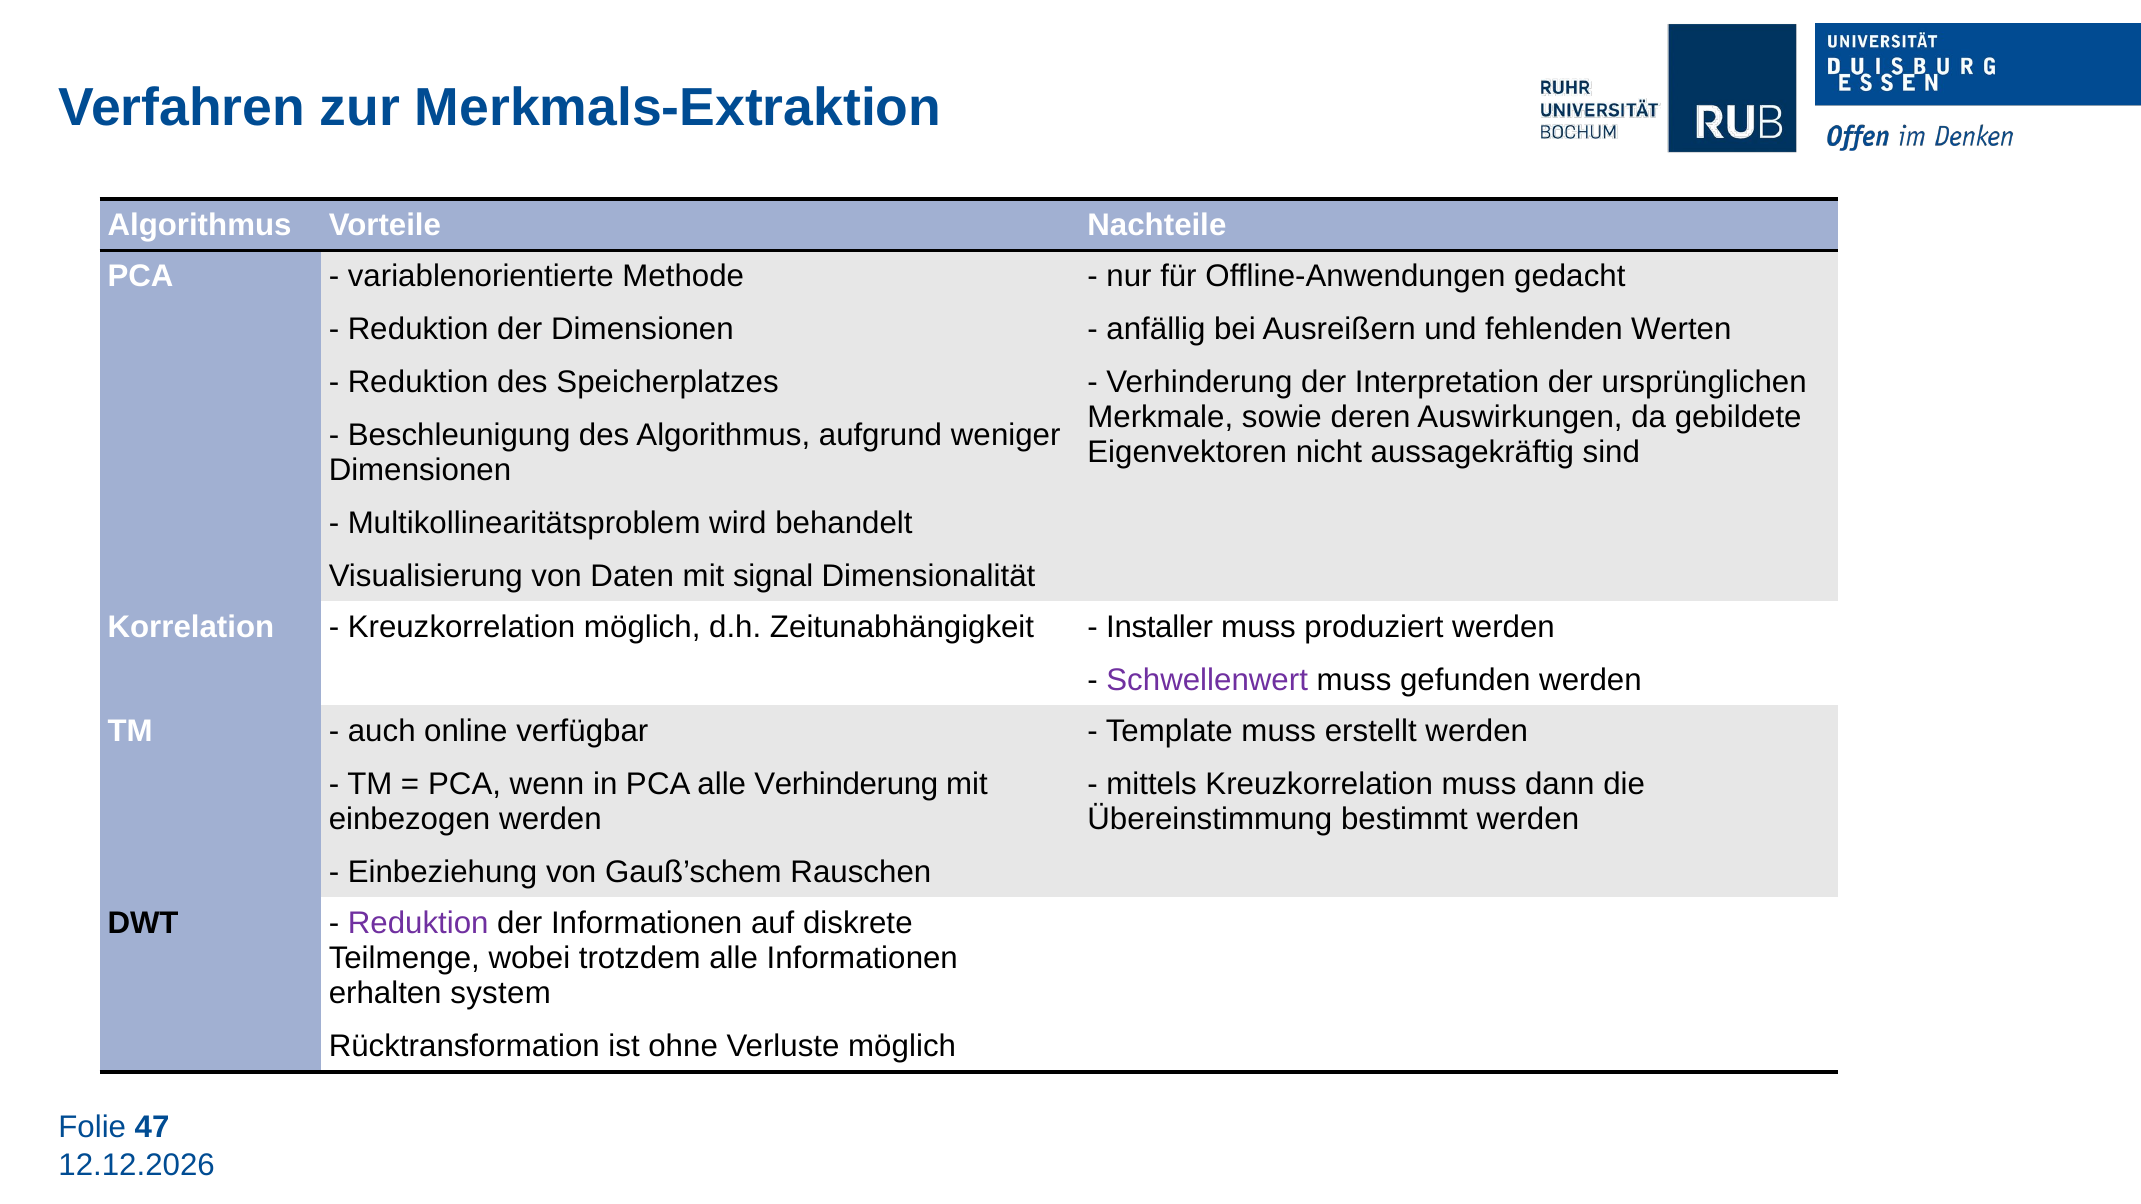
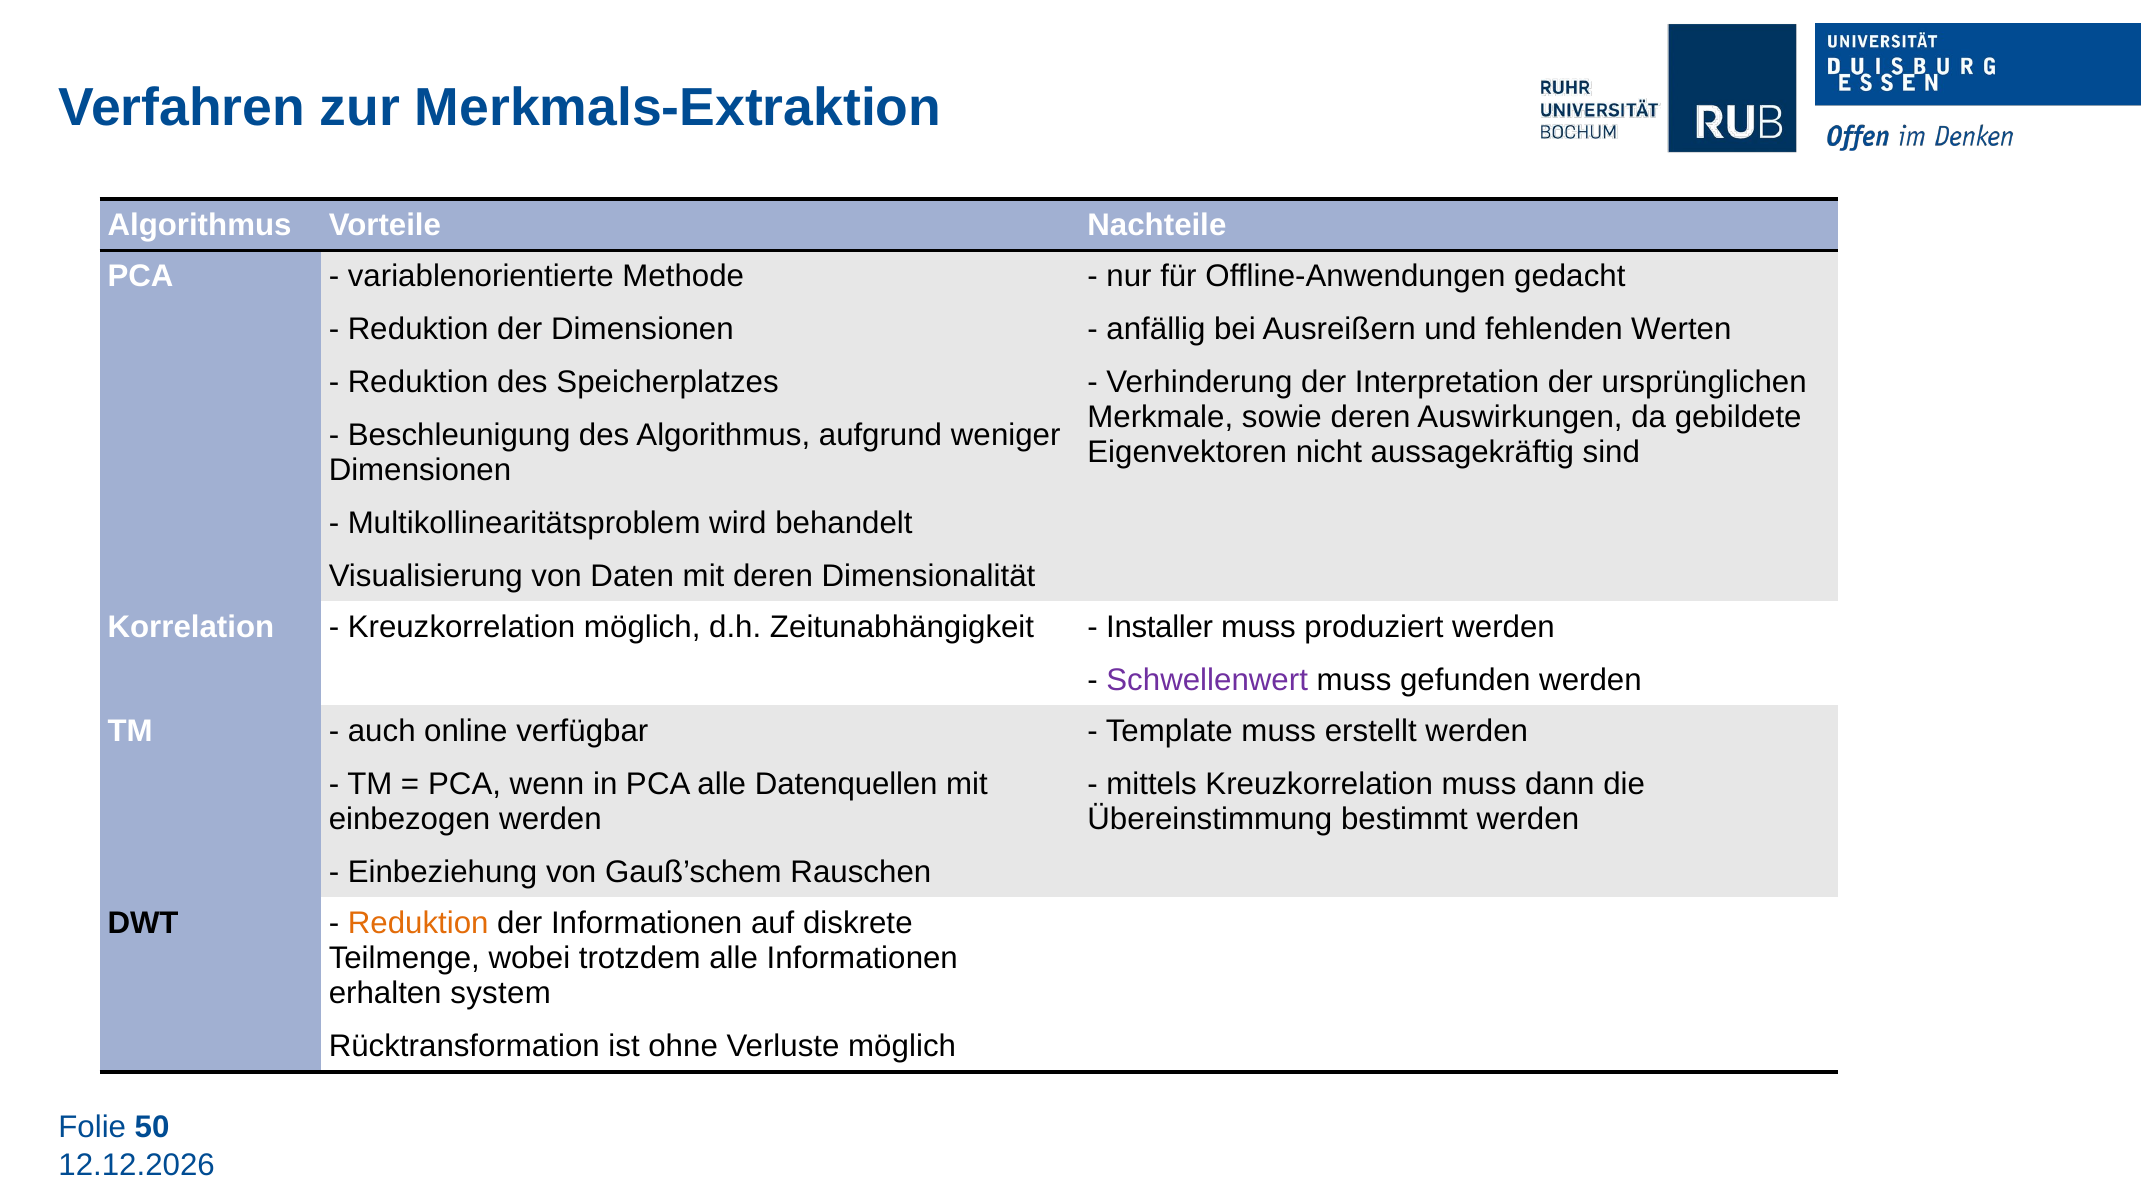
mit signal: signal -> deren
alle Verhinderung: Verhinderung -> Datenquellen
Reduktion at (418, 924) colour: purple -> orange
47: 47 -> 50
